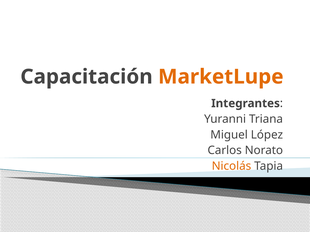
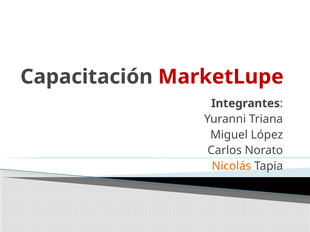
MarketLupe colour: orange -> red
